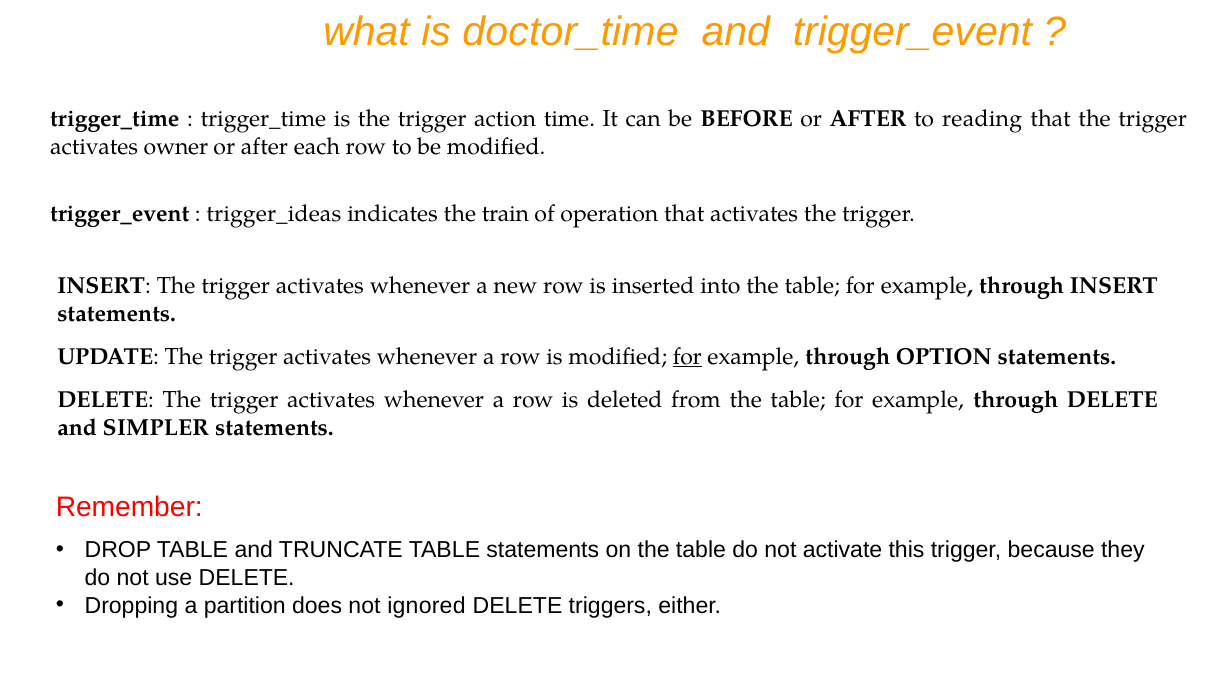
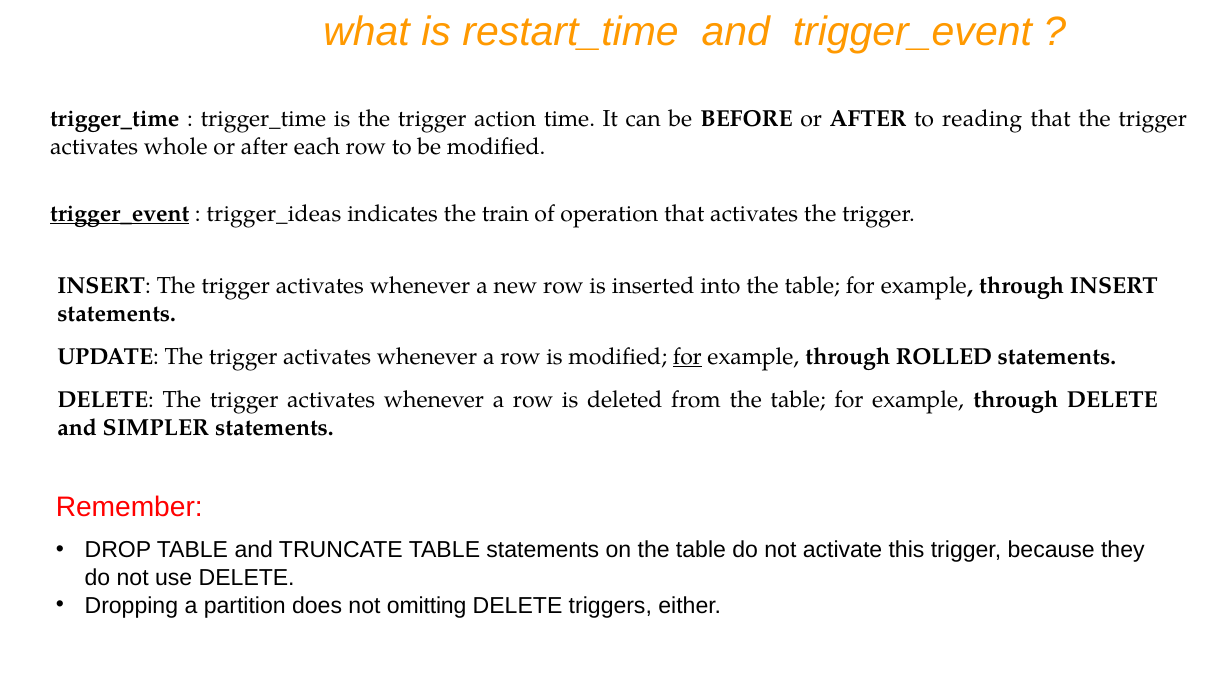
doctor_time: doctor_time -> restart_time
owner: owner -> whole
trigger_event at (120, 213) underline: none -> present
OPTION: OPTION -> ROLLED
ignored: ignored -> omitting
